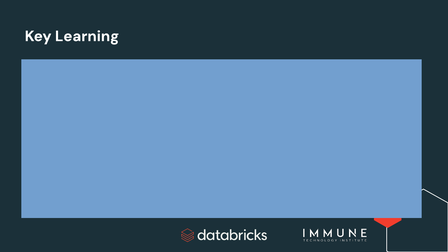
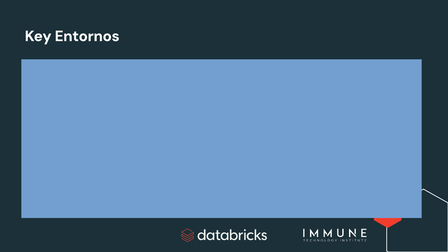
Learning: Learning -> Entornos
